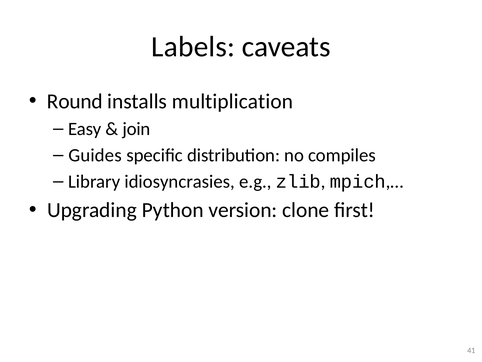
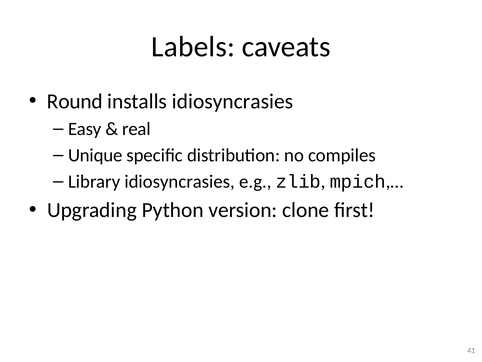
installs multiplication: multiplication -> idiosyncrasies
join: join -> real
Guides: Guides -> Unique
